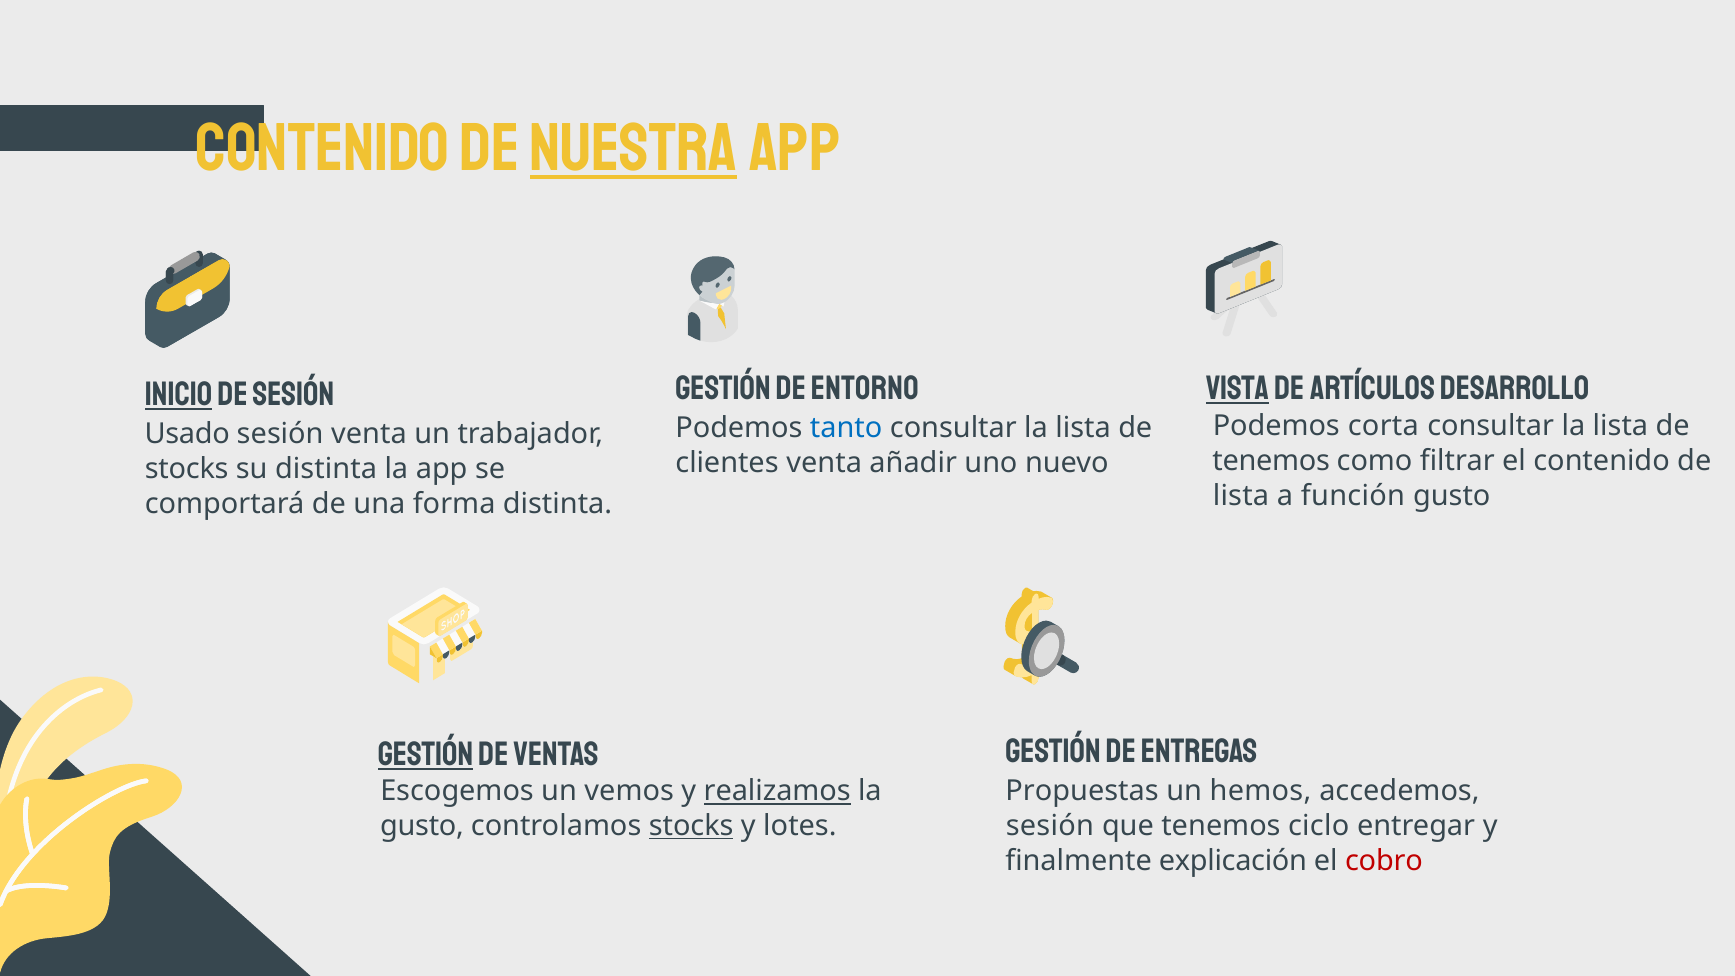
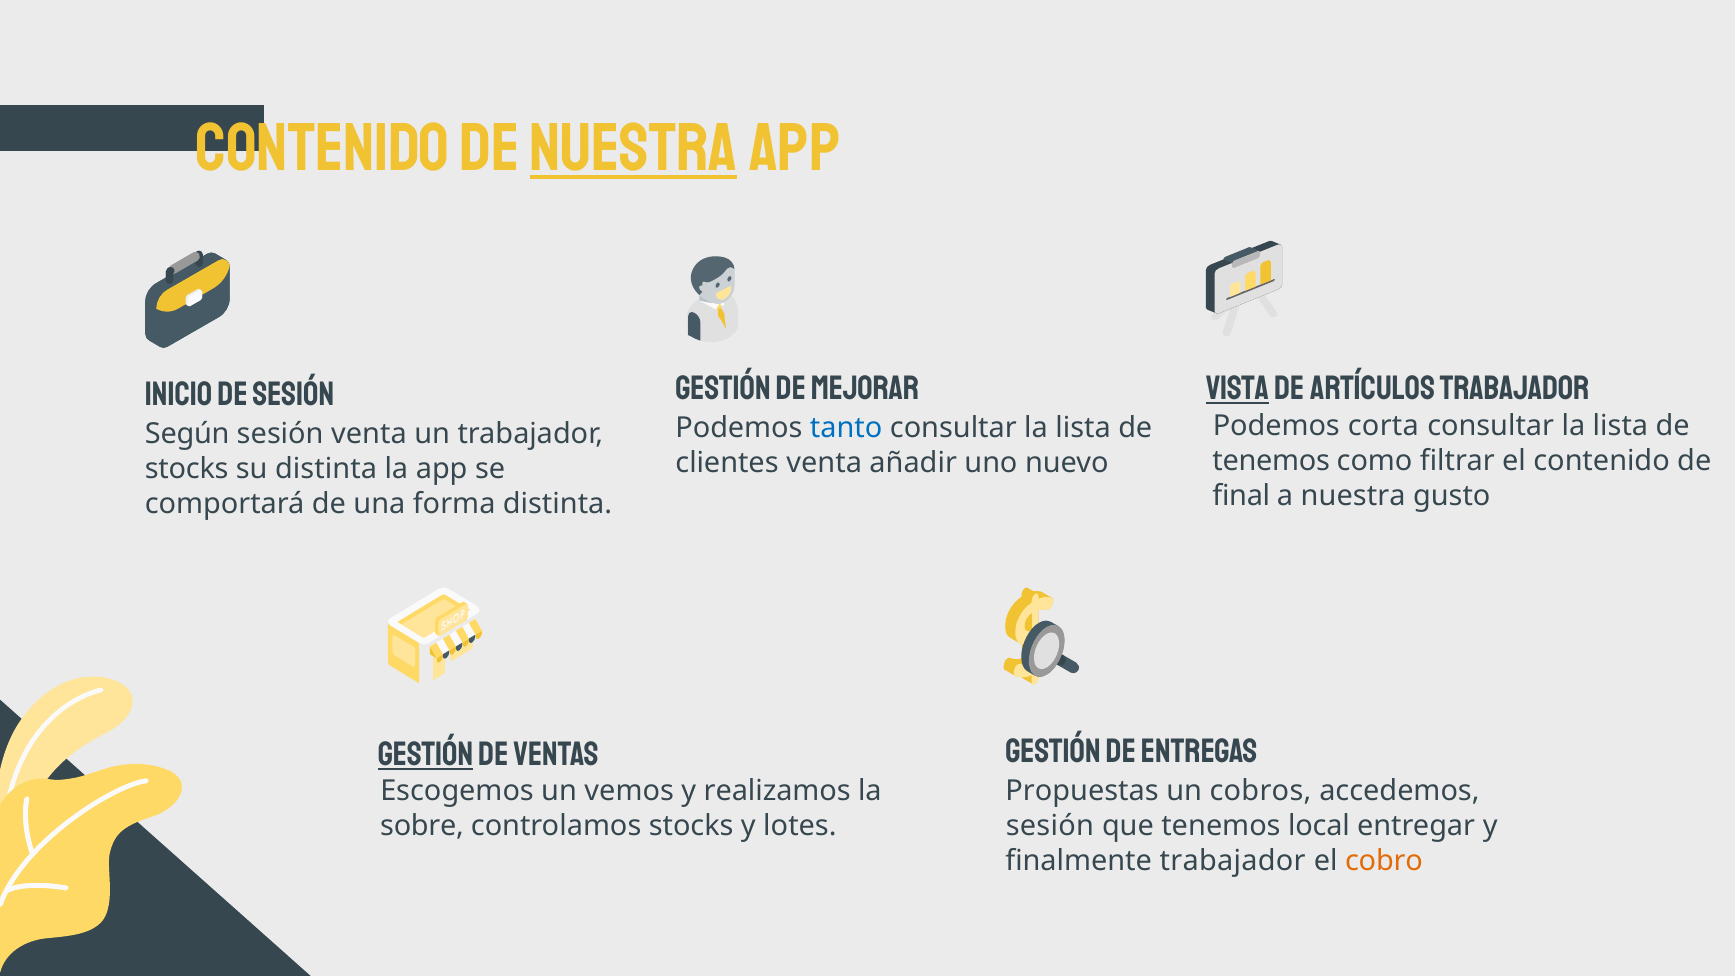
artículos desarrollo: desarrollo -> trabajador
Inicio underline: present -> none
entorno: entorno -> mejorar
Usado: Usado -> Según
lista at (1241, 496): lista -> final
a función: función -> nuestra
realizamos underline: present -> none
hemos: hemos -> cobros
gusto at (422, 826): gusto -> sobre
stocks at (691, 826) underline: present -> none
ciclo: ciclo -> local
finalmente explicación: explicación -> trabajador
cobro colour: red -> orange
